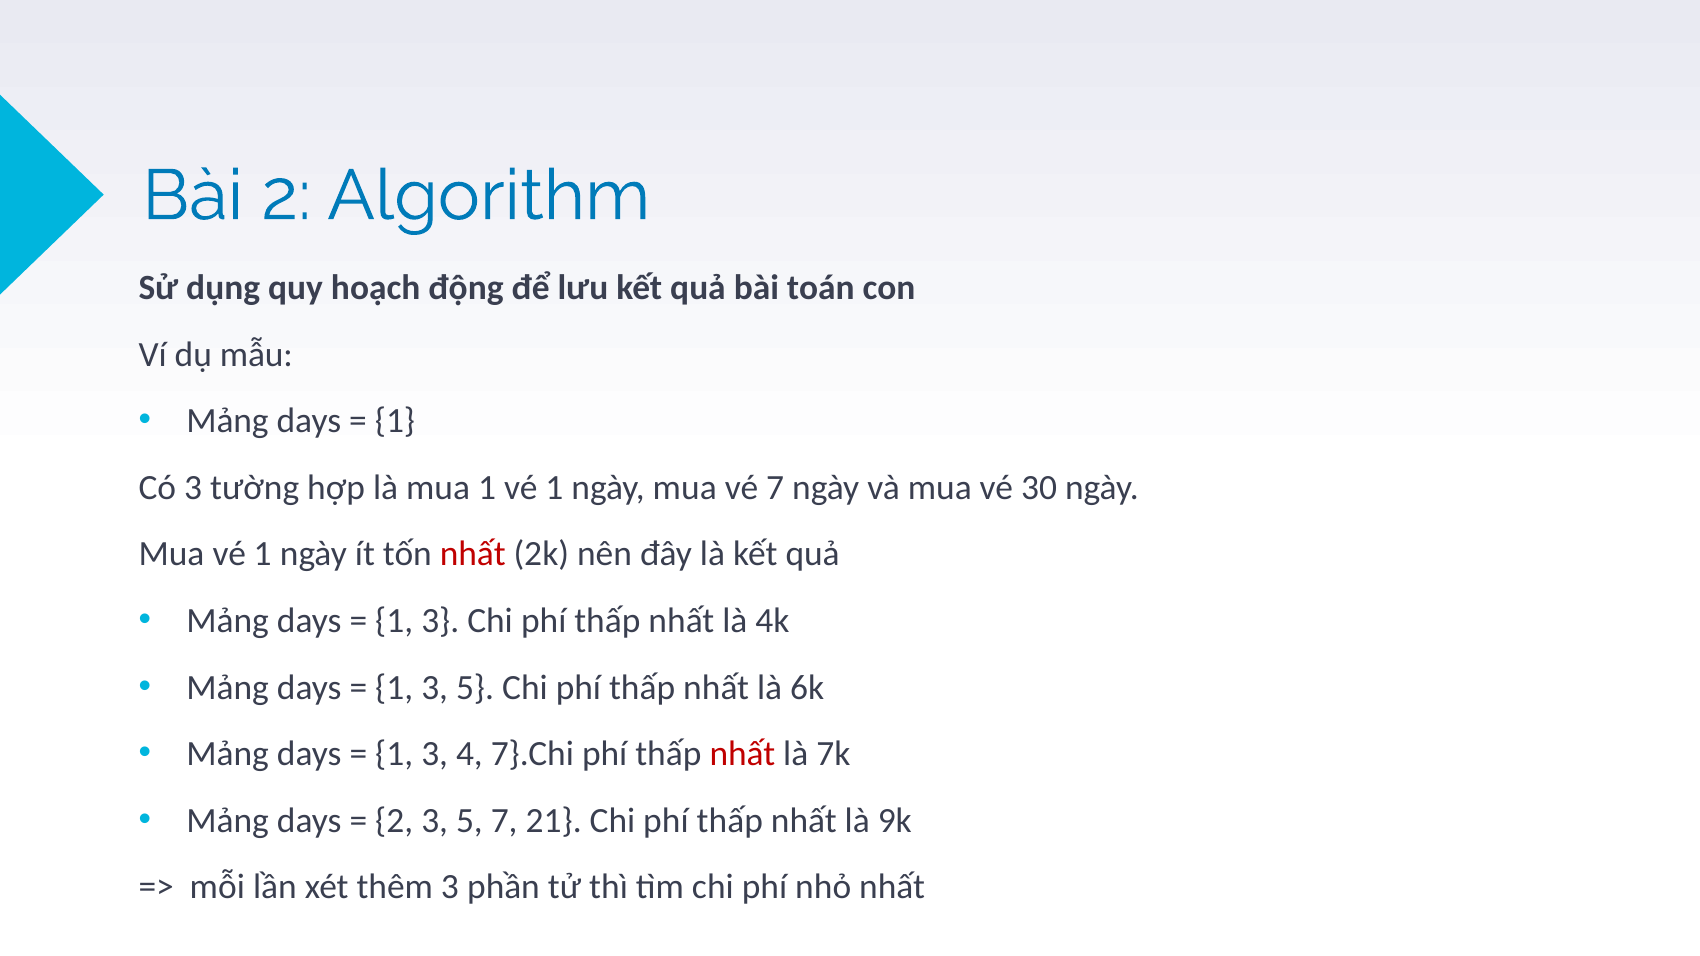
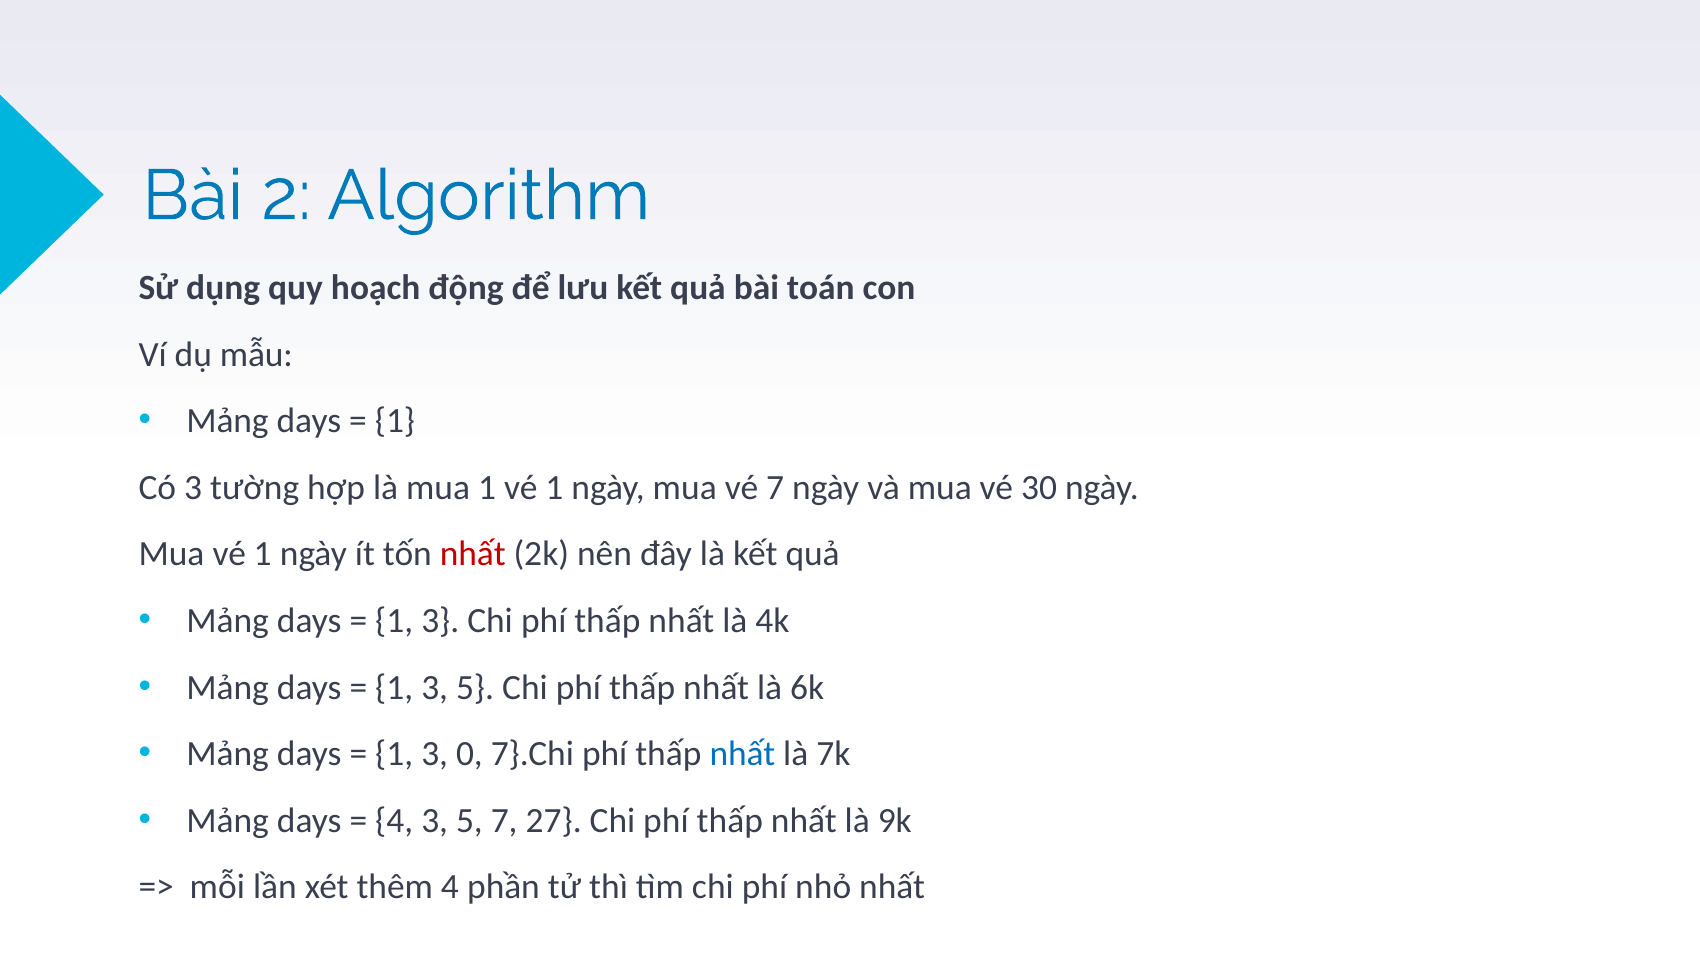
4: 4 -> 0
nhất at (742, 754) colour: red -> blue
2 at (394, 821): 2 -> 4
21: 21 -> 27
thêm 3: 3 -> 4
